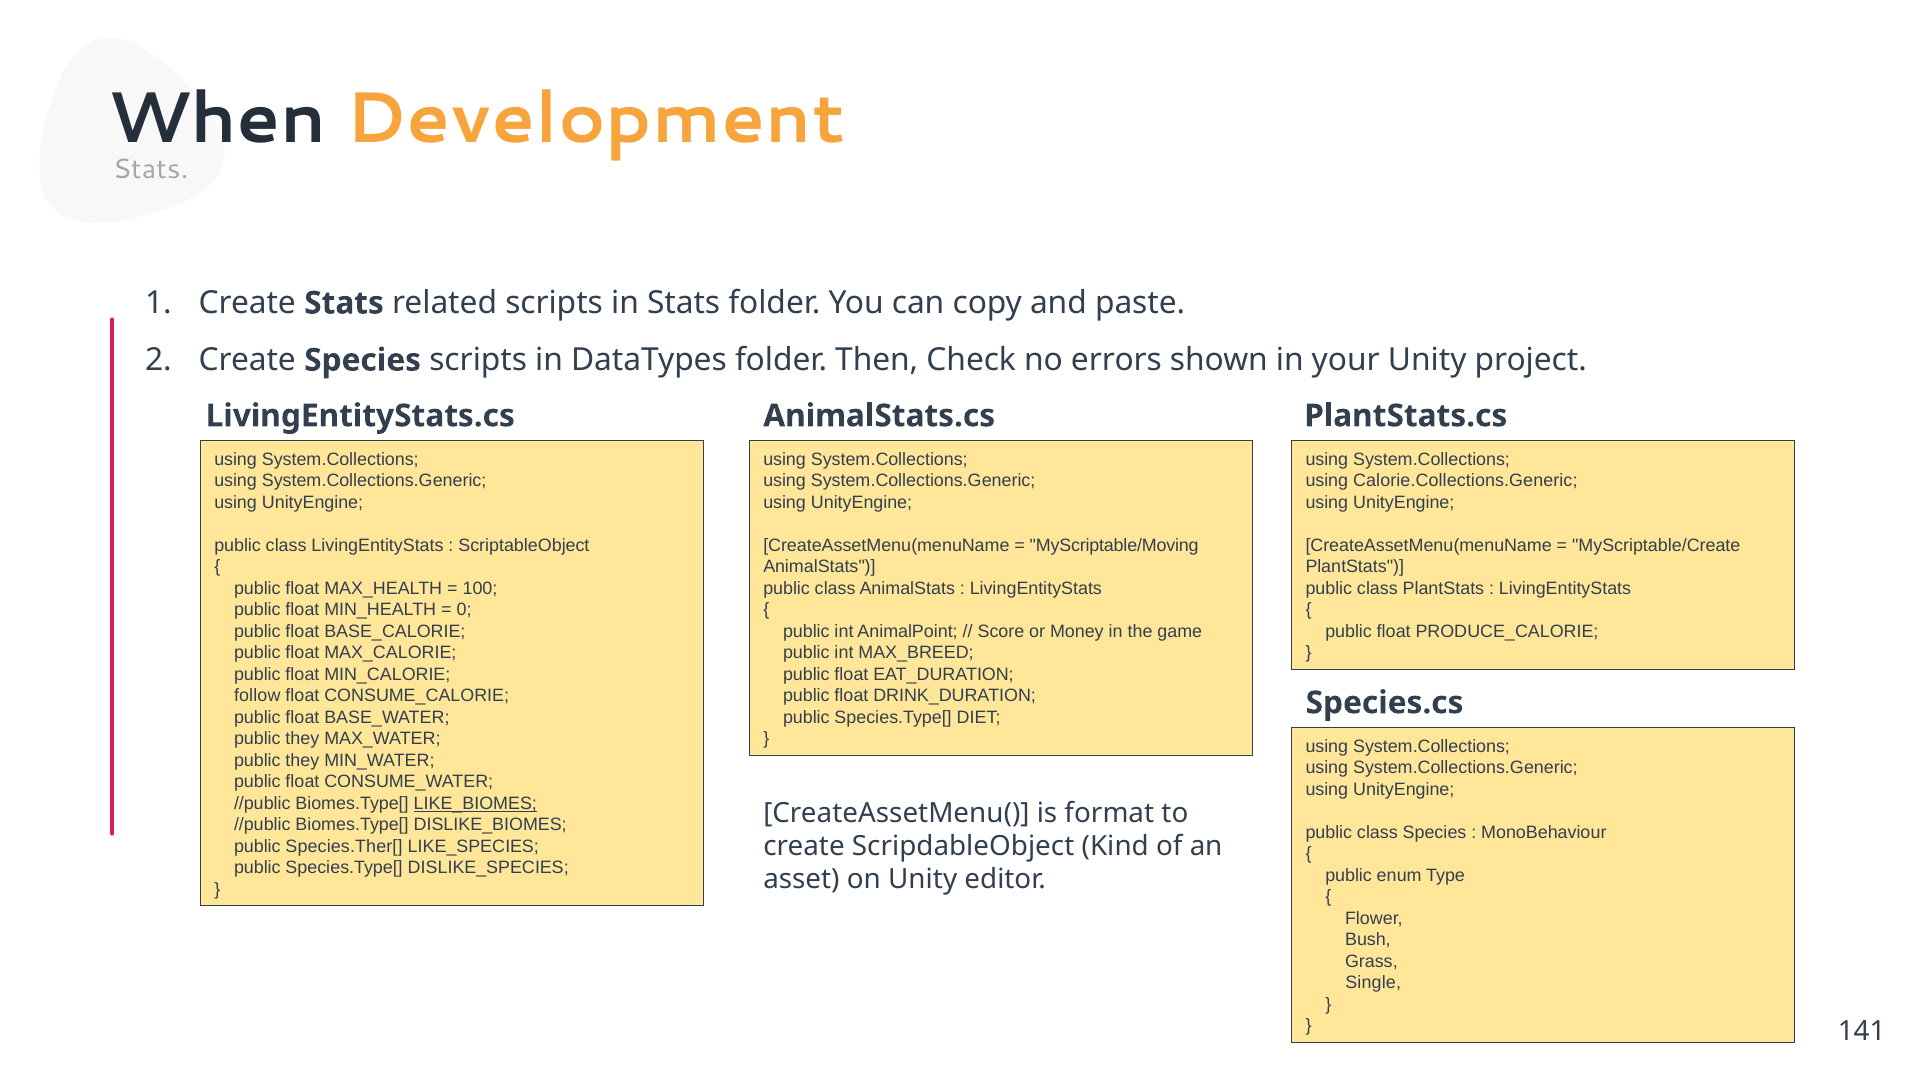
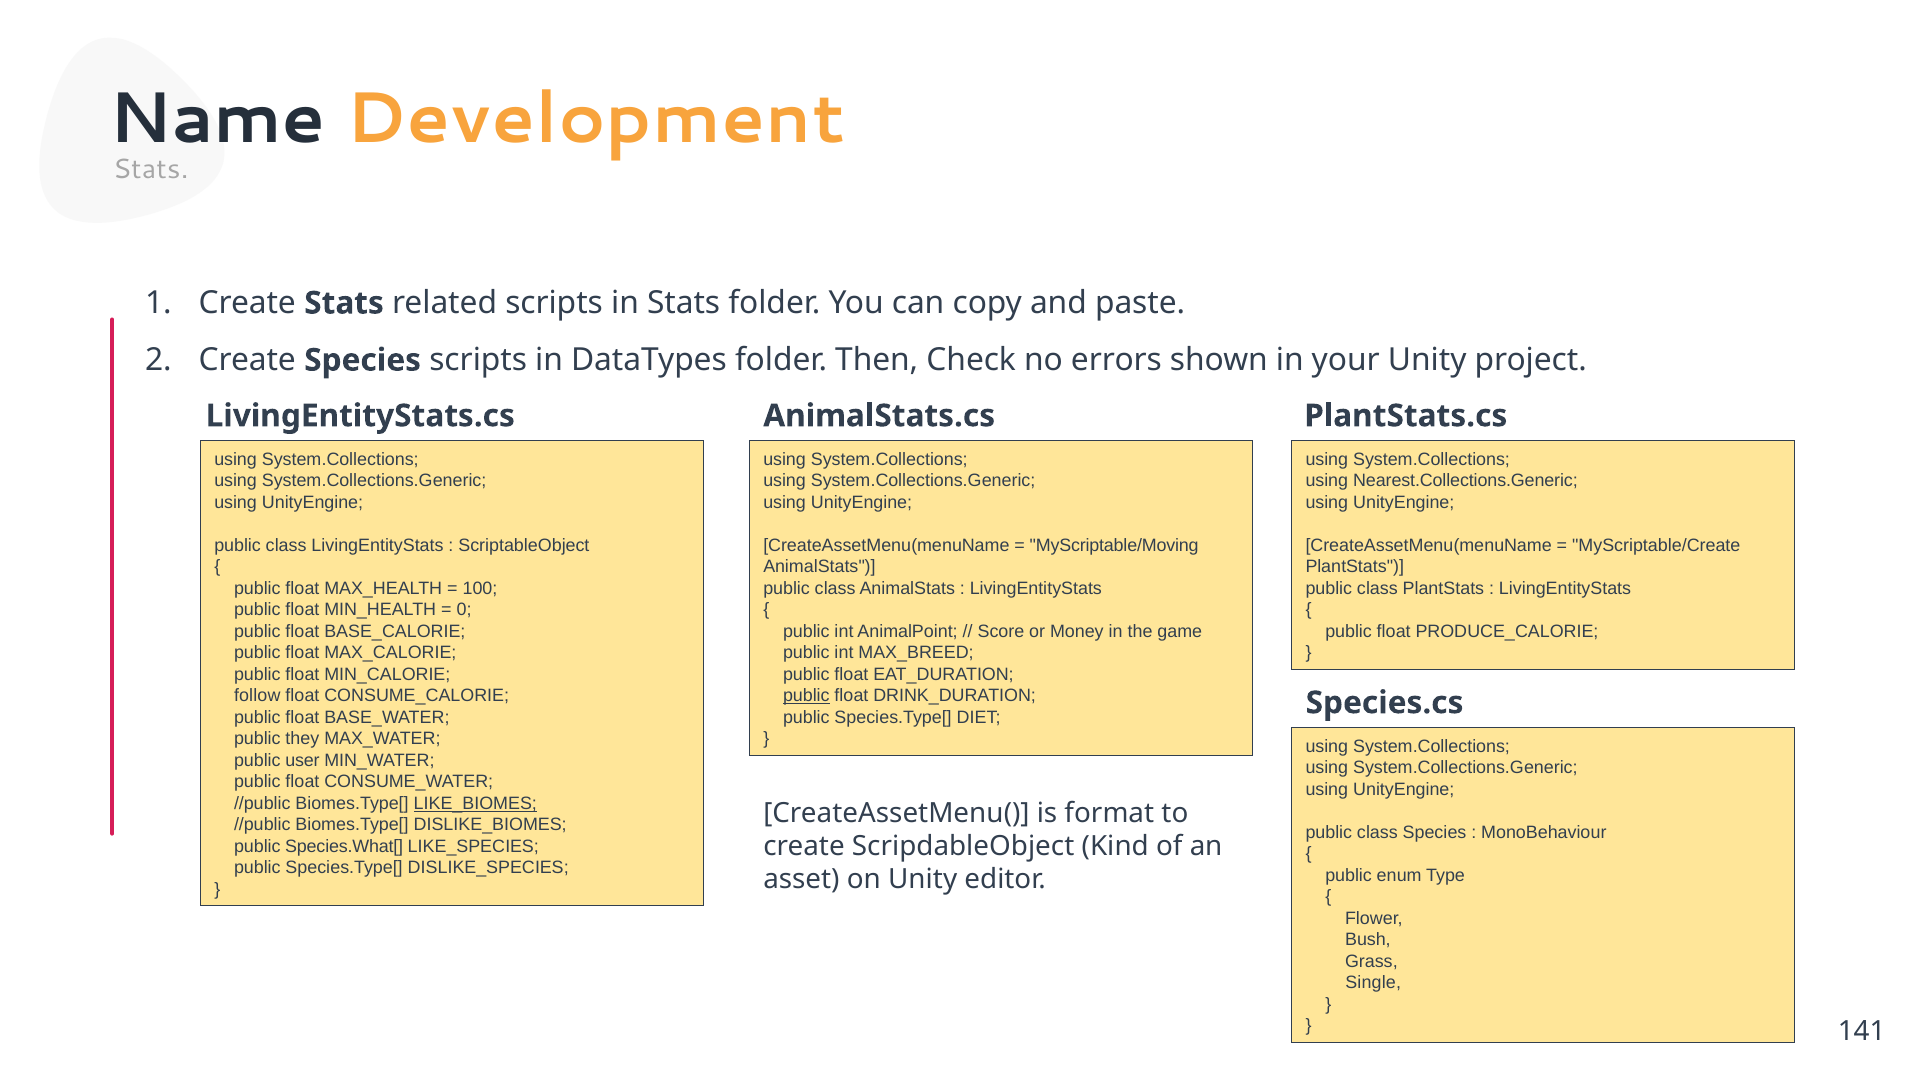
When: When -> Name
Calorie.Collections.Generic: Calorie.Collections.Generic -> Nearest.Collections.Generic
public at (806, 696) underline: none -> present
they at (302, 760): they -> user
Species.Ther[: Species.Ther[ -> Species.What[
